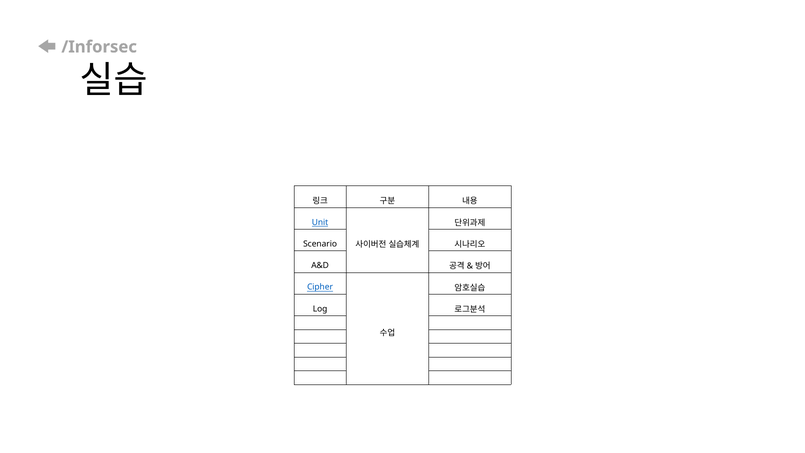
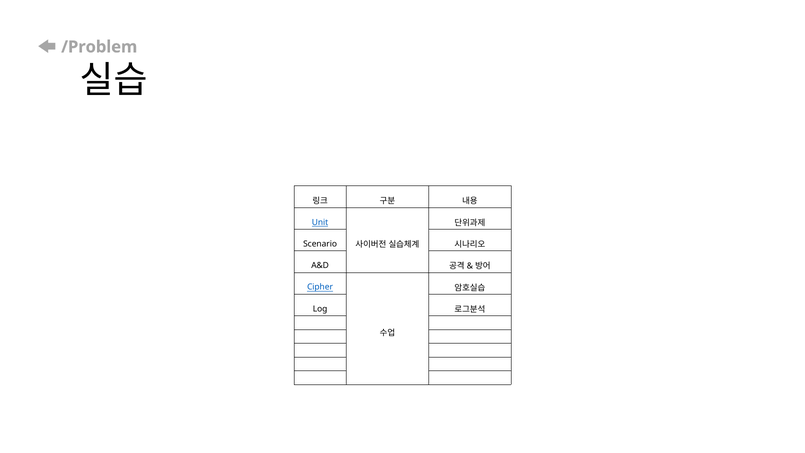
/Inforsec: /Inforsec -> /Problem
